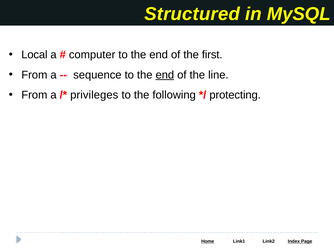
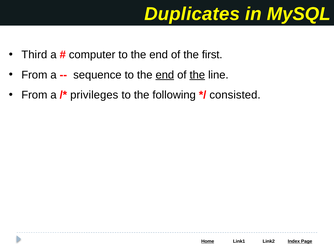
Structured: Structured -> Duplicates
Local: Local -> Third
the at (197, 75) underline: none -> present
protecting: protecting -> consisted
